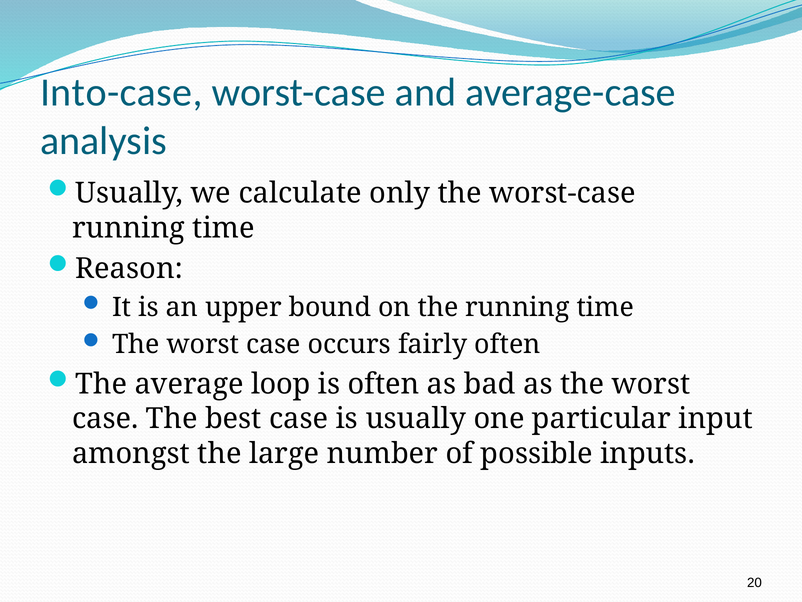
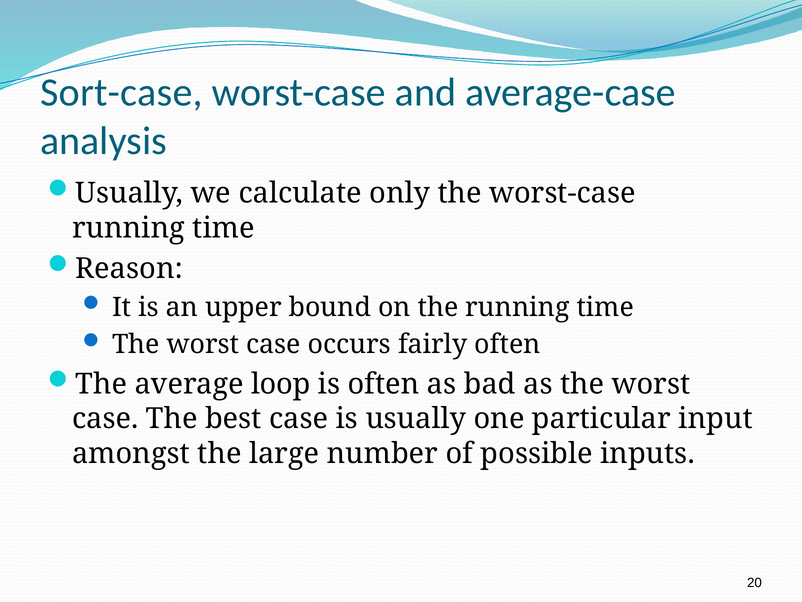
Into-case: Into-case -> Sort-case
